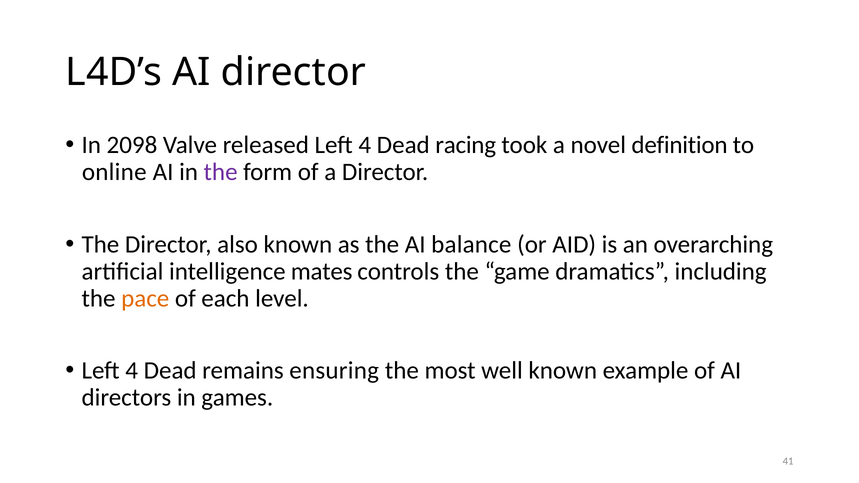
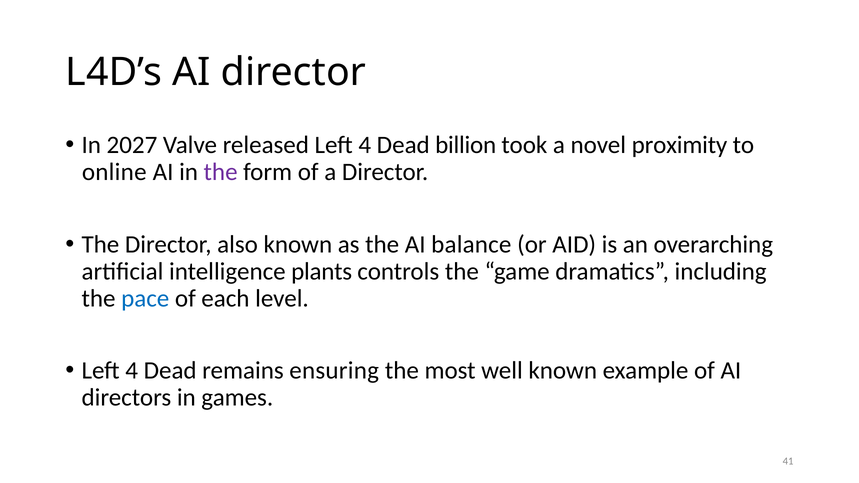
2098: 2098 -> 2027
racing: racing -> billion
definition: definition -> proximity
mates: mates -> plants
pace colour: orange -> blue
